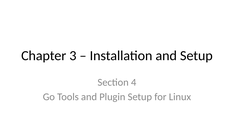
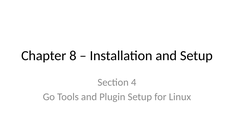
3: 3 -> 8
